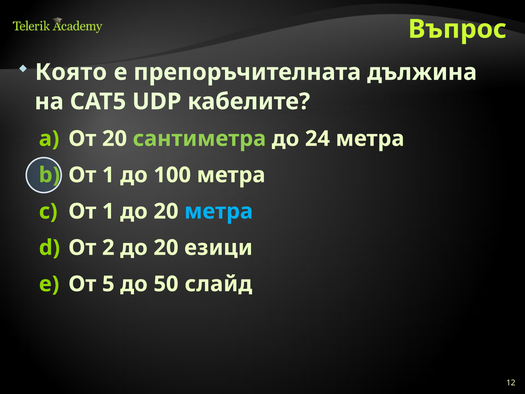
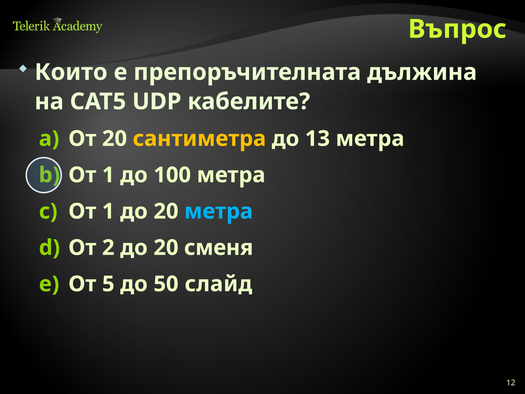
Която: Която -> Които
сантиметра colour: light green -> yellow
24: 24 -> 13
езици: езици -> сменя
